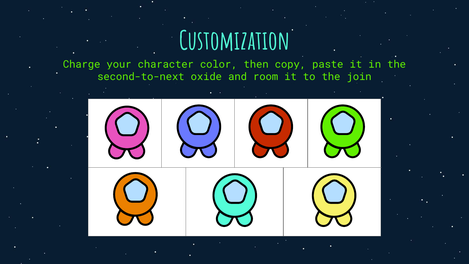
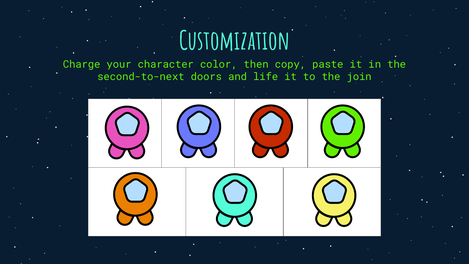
oxide: oxide -> doors
room: room -> life
